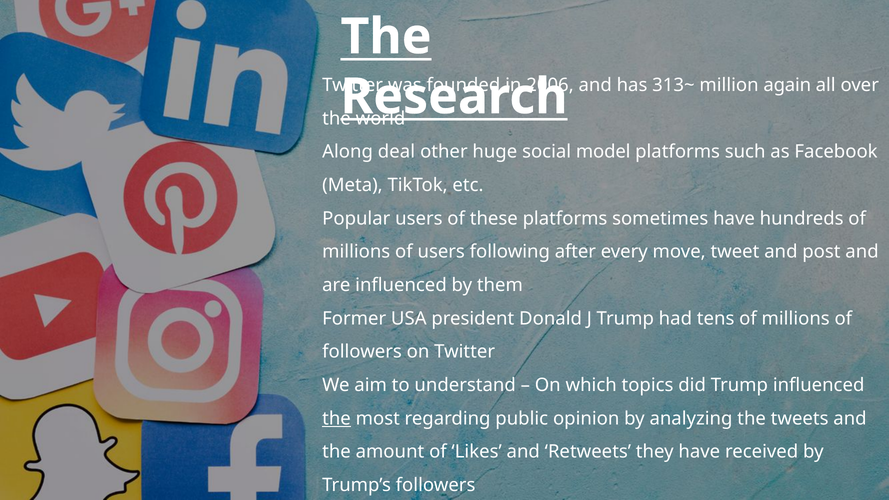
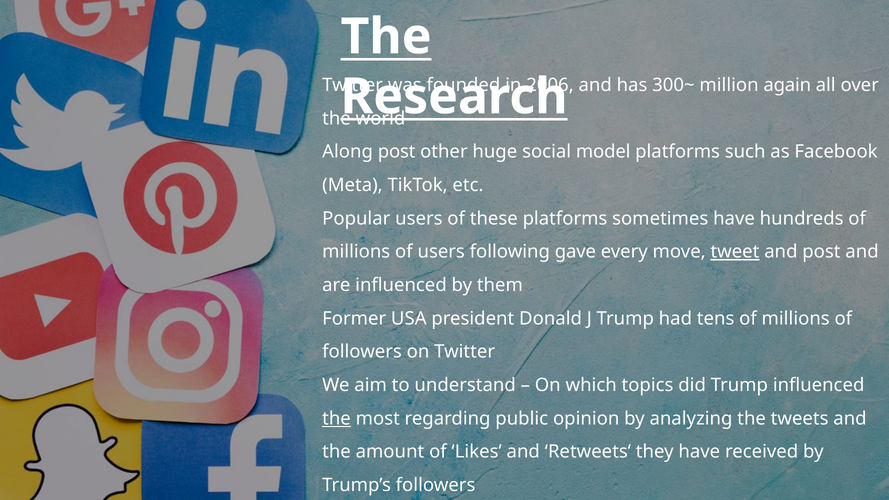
313~: 313~ -> 300~
Along deal: deal -> post
after: after -> gave
tweet underline: none -> present
